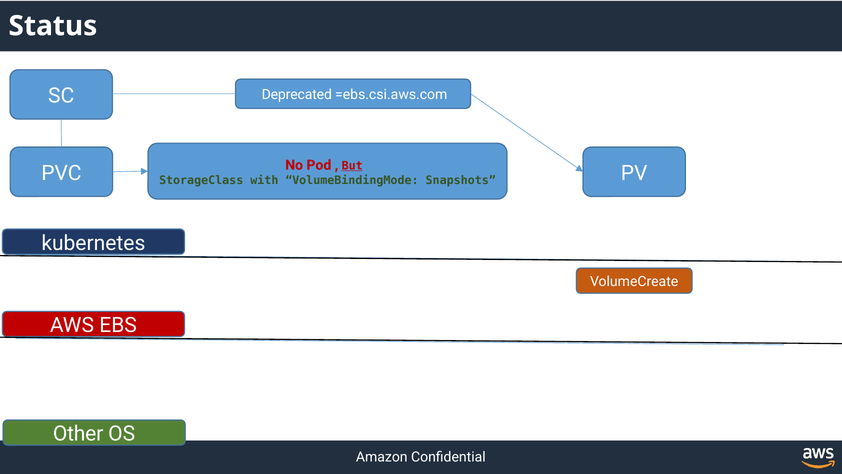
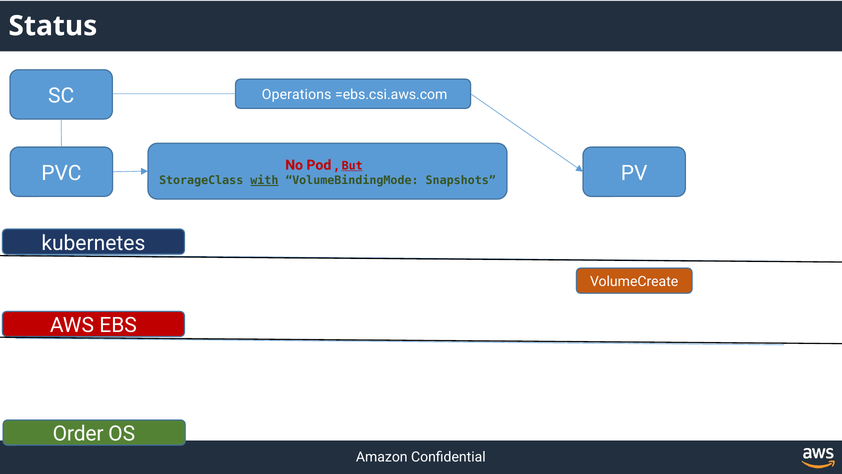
Deprecated: Deprecated -> Operations
with underline: none -> present
Other: Other -> Order
